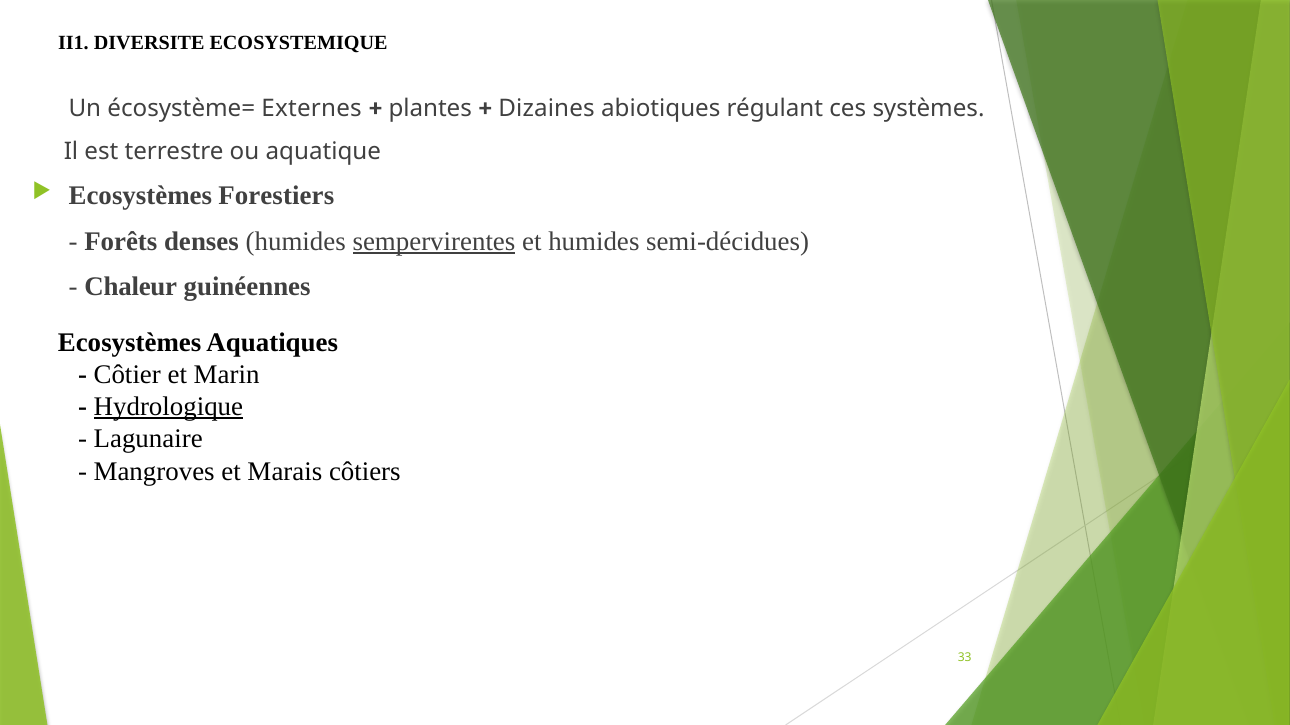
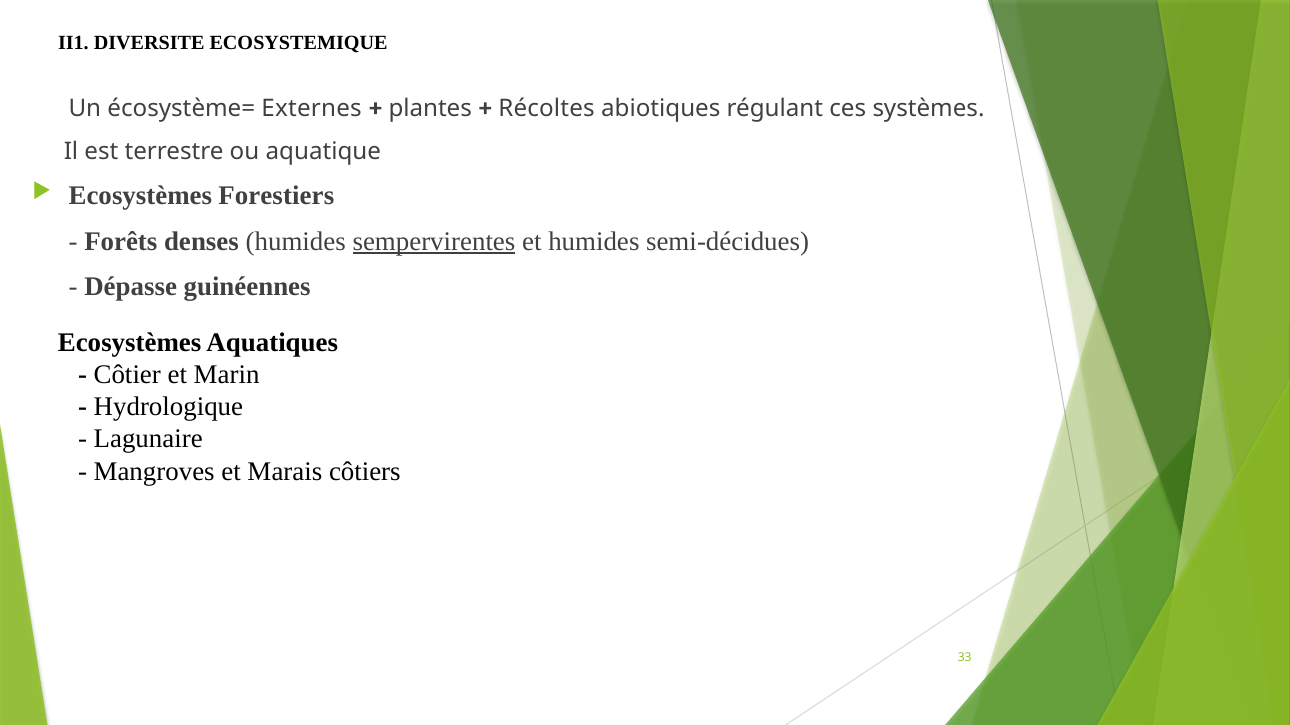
Dizaines: Dizaines -> Récoltes
Chaleur: Chaleur -> Dépasse
Hydrologique underline: present -> none
